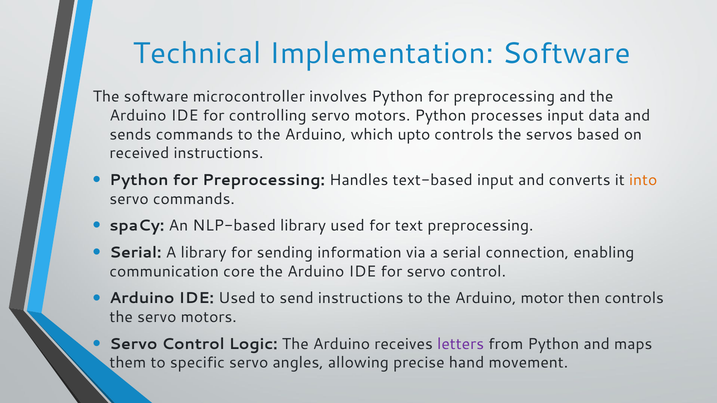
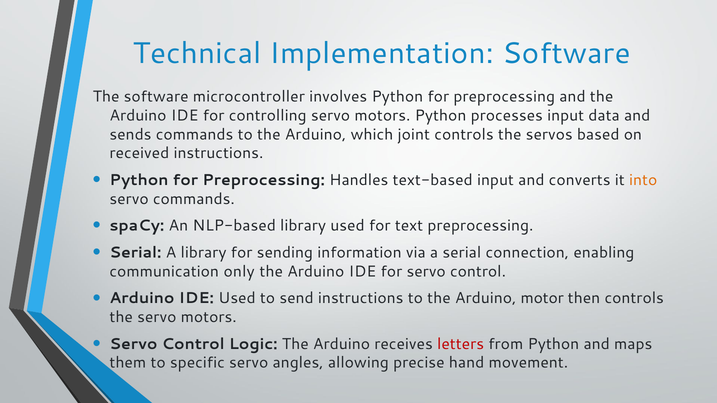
upto: upto -> joint
core: core -> only
letters colour: purple -> red
